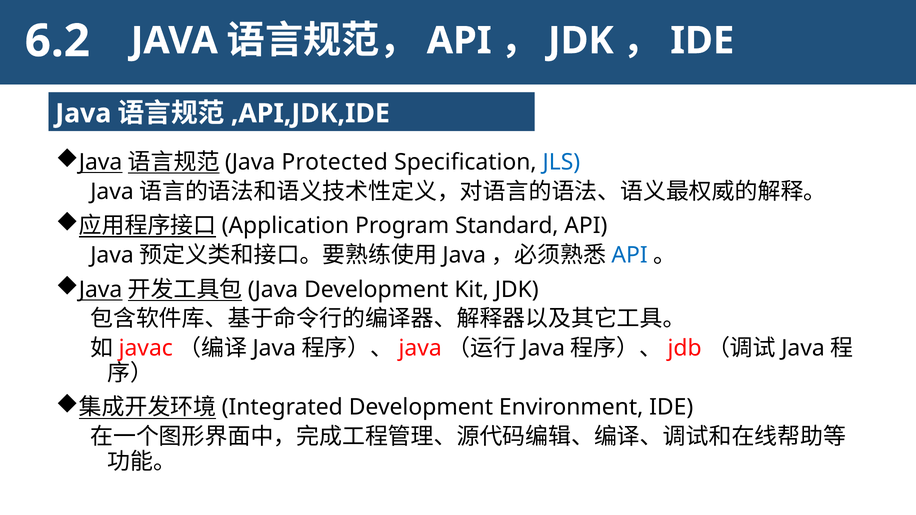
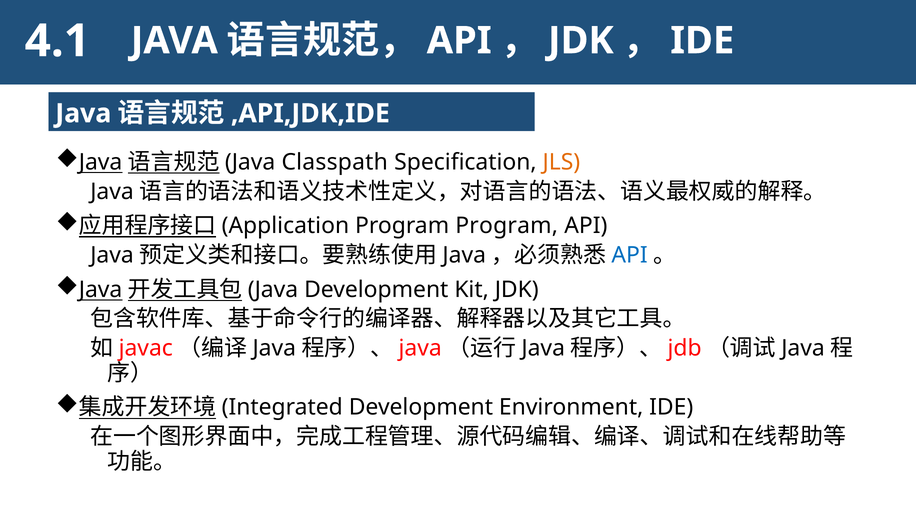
6.2: 6.2 -> 4.1
Protected: Protected -> Classpath
JLS colour: blue -> orange
Program Standard: Standard -> Program
